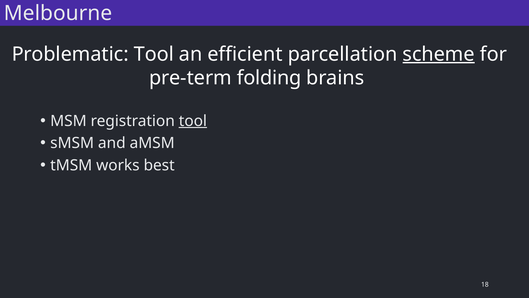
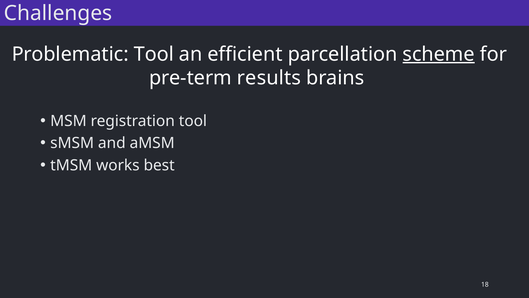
Melbourne: Melbourne -> Challenges
folding: folding -> results
tool at (193, 121) underline: present -> none
